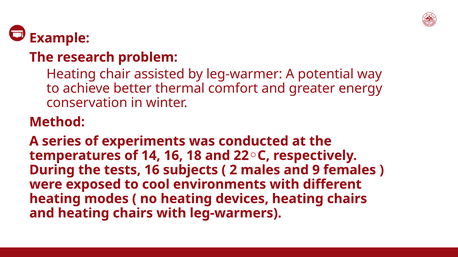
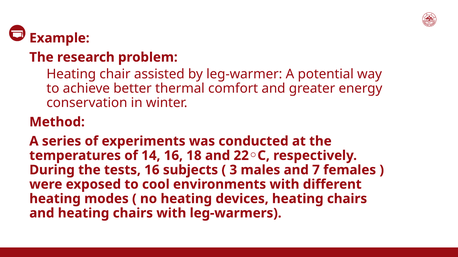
2: 2 -> 3
9: 9 -> 7
